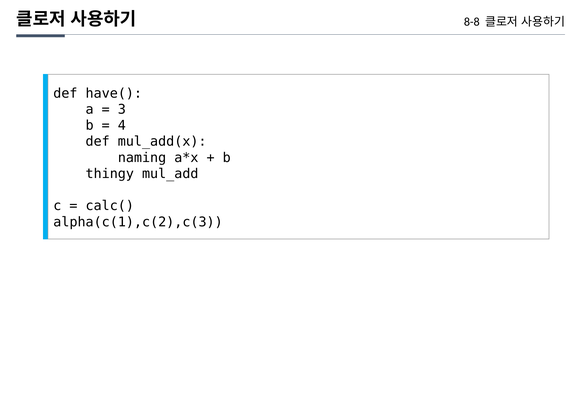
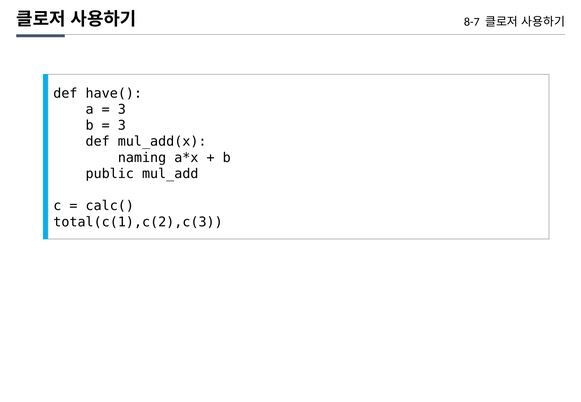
8-8: 8-8 -> 8-7
4 at (122, 126): 4 -> 3
thingy: thingy -> public
alpha(c(1),c(2),c(3: alpha(c(1),c(2),c(3 -> total(c(1),c(2),c(3
